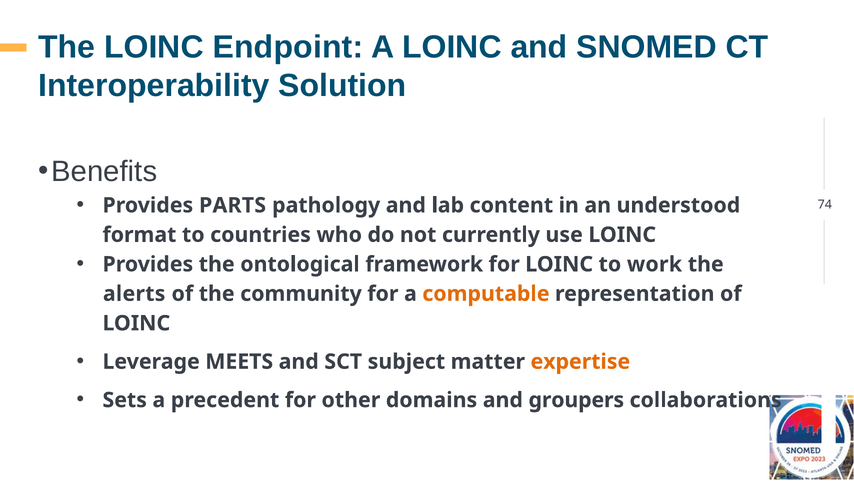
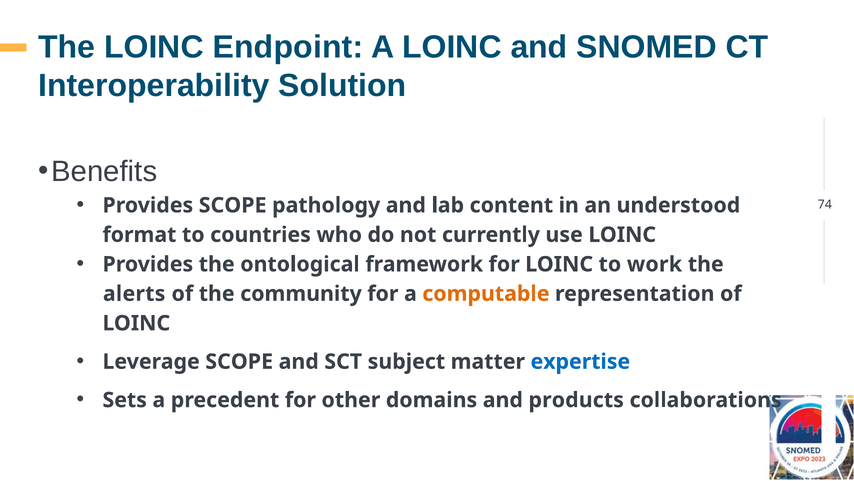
Provides PARTS: PARTS -> SCOPE
Leverage MEETS: MEETS -> SCOPE
expertise colour: orange -> blue
groupers: groupers -> products
